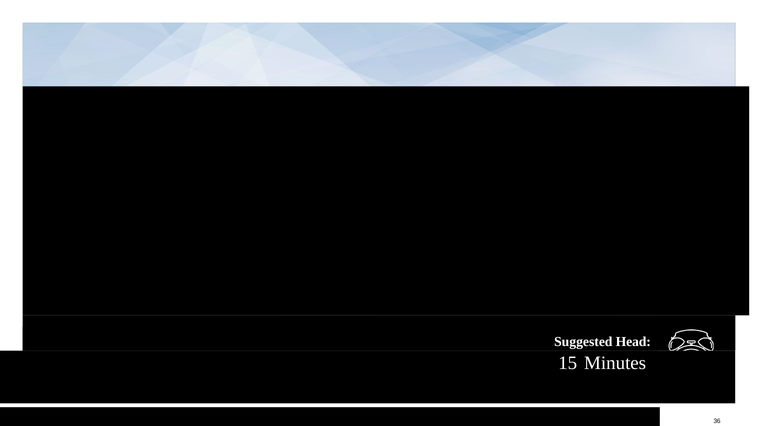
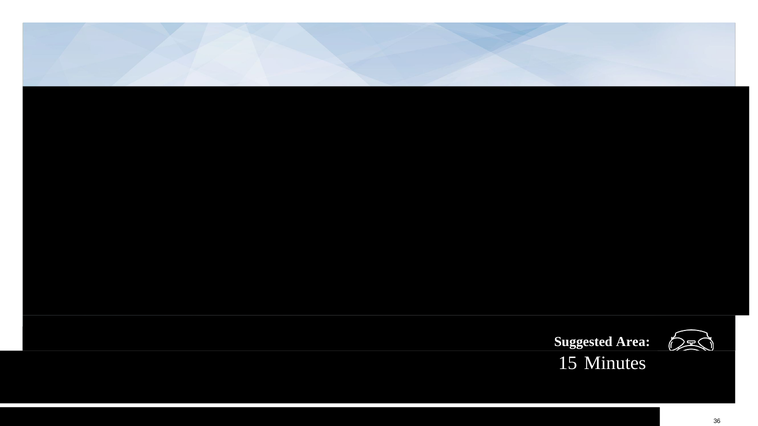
Head: Head -> Area
